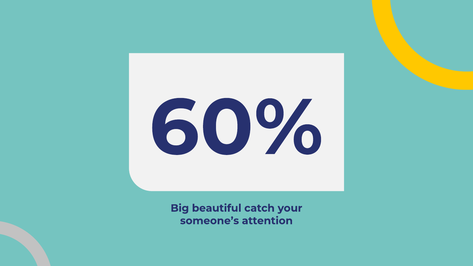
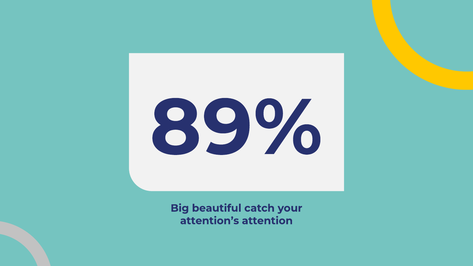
60%: 60% -> 89%
someone’s: someone’s -> attention’s
